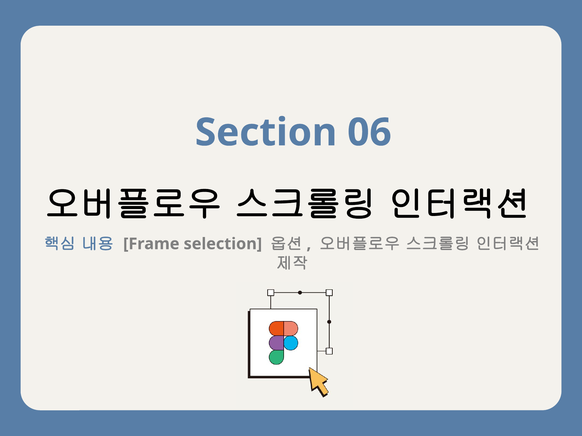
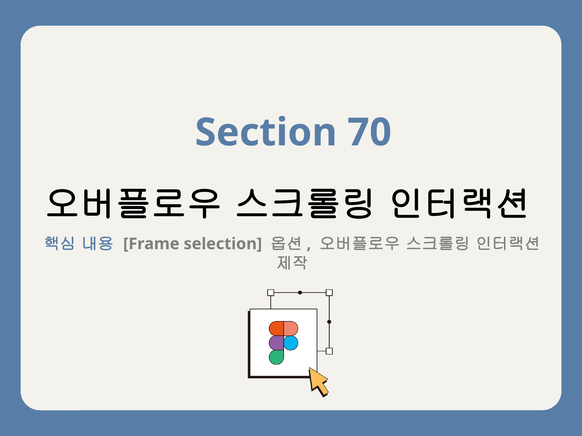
06: 06 -> 70
